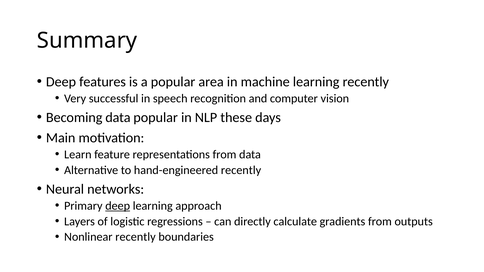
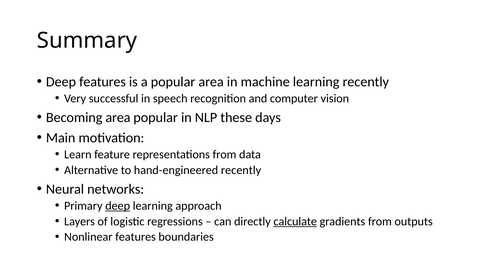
Becoming data: data -> area
calculate underline: none -> present
Nonlinear recently: recently -> features
